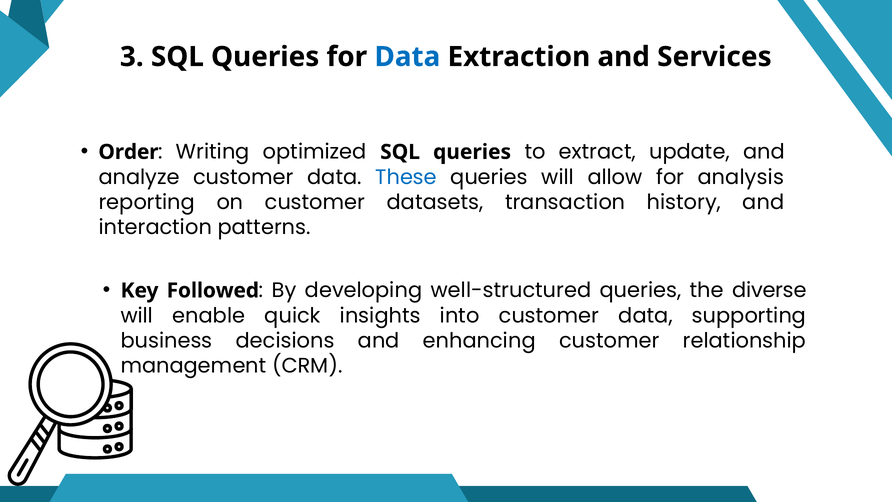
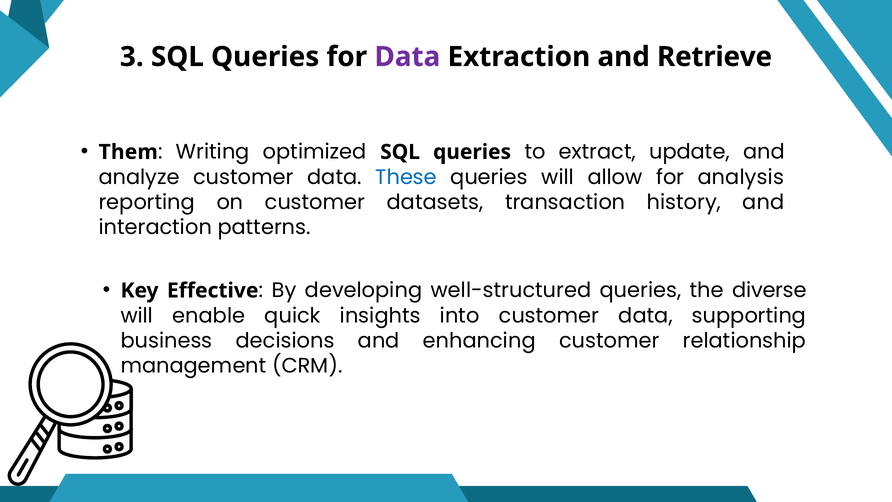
Data at (407, 57) colour: blue -> purple
Services: Services -> Retrieve
Order: Order -> Them
Followed: Followed -> Effective
